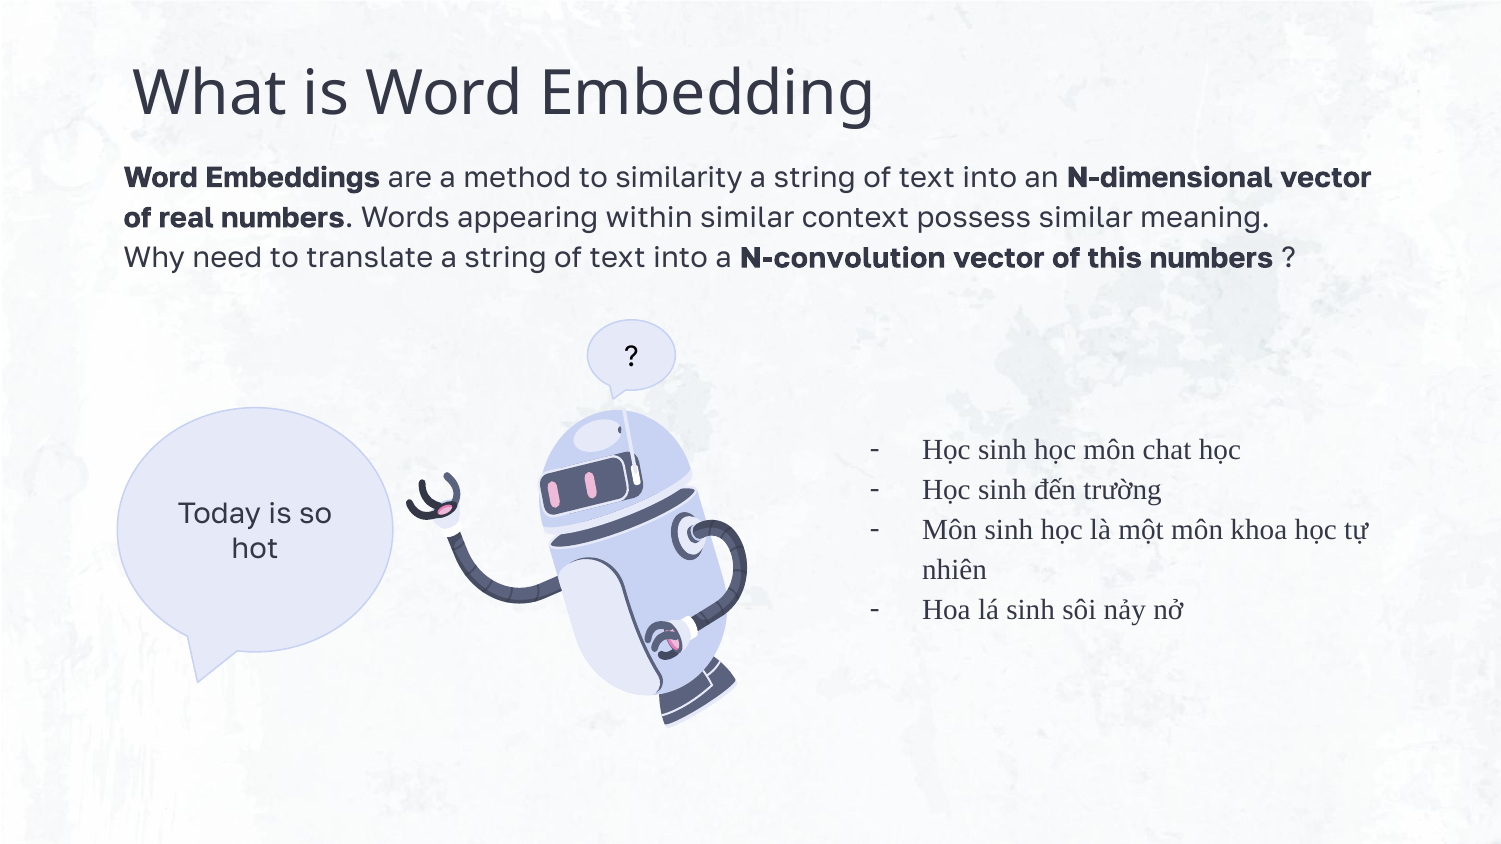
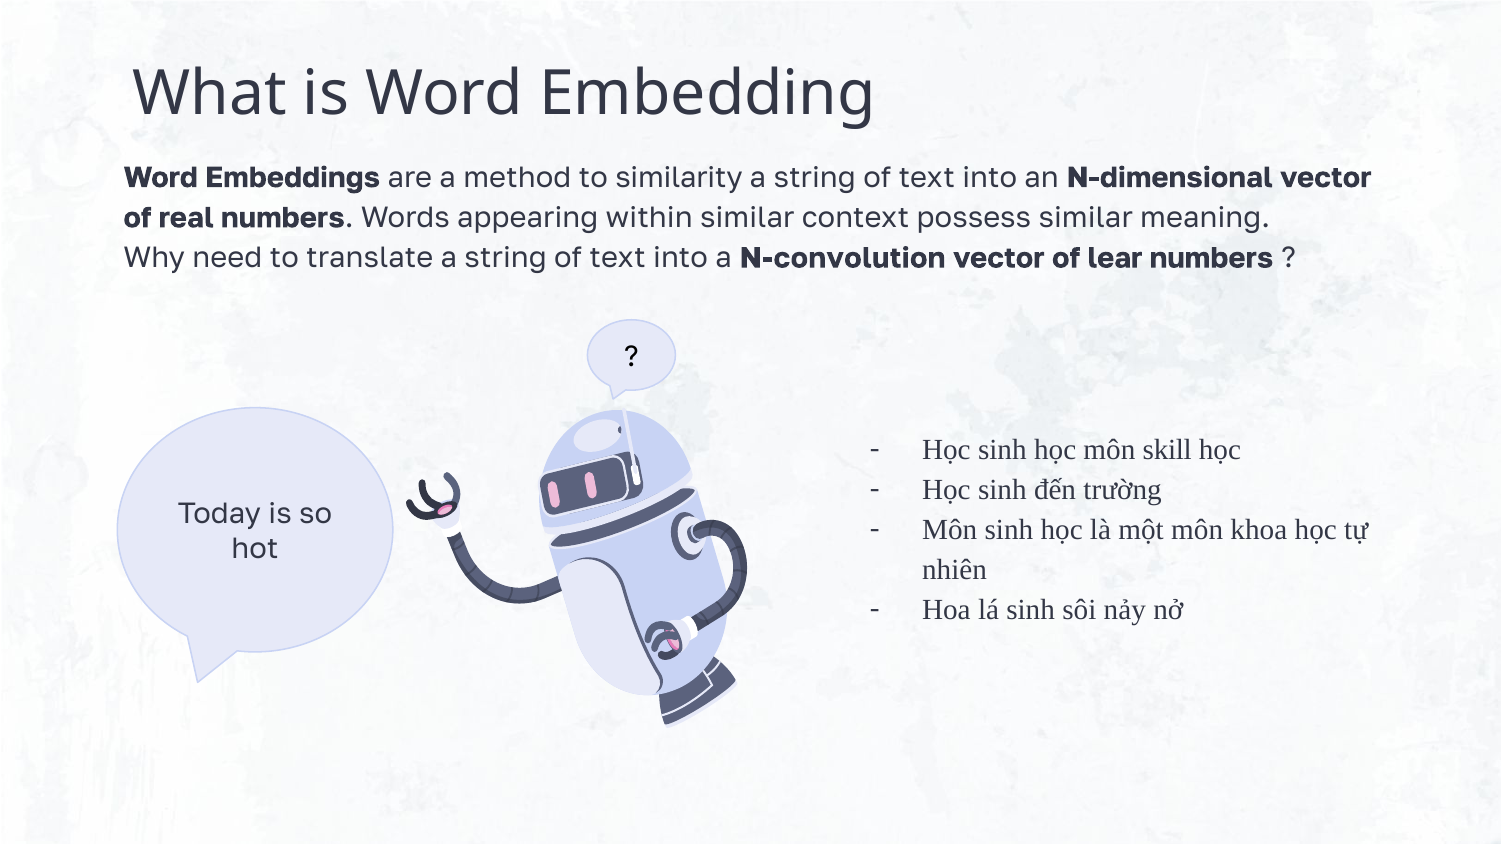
this: this -> lear
chat: chat -> skill
